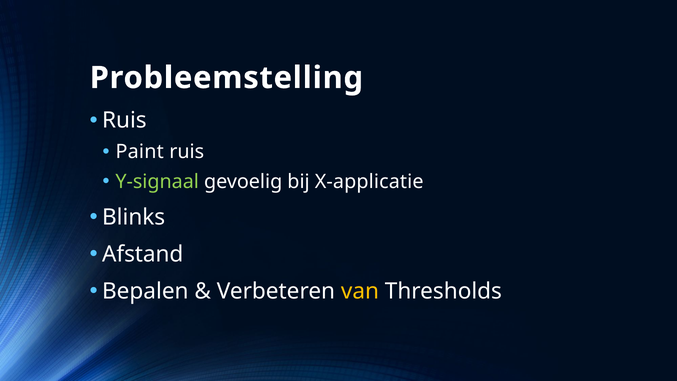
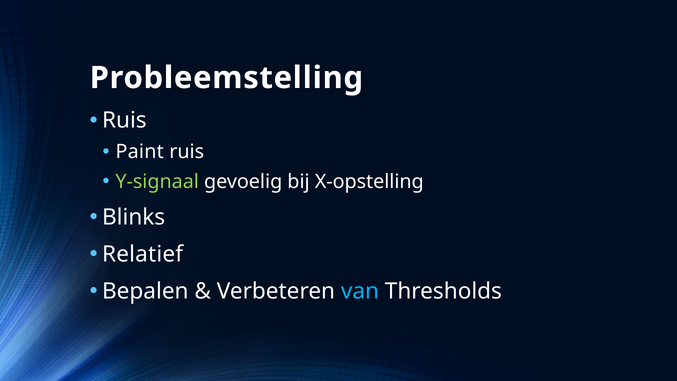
X-applicatie: X-applicatie -> X-opstelling
Afstand: Afstand -> Relatief
van colour: yellow -> light blue
